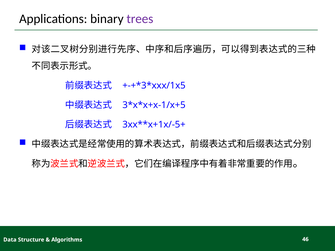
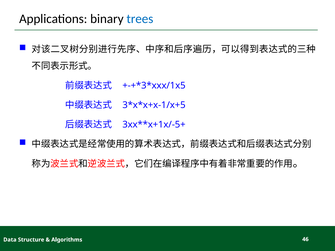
trees colour: purple -> blue
